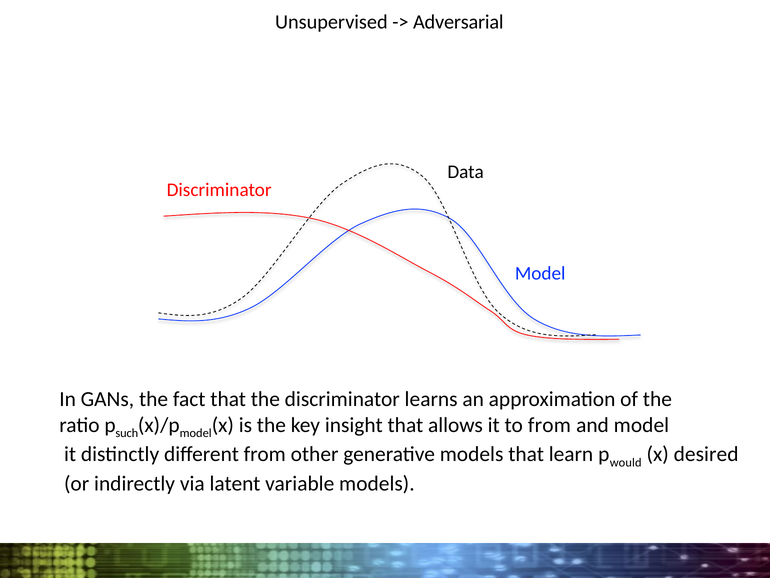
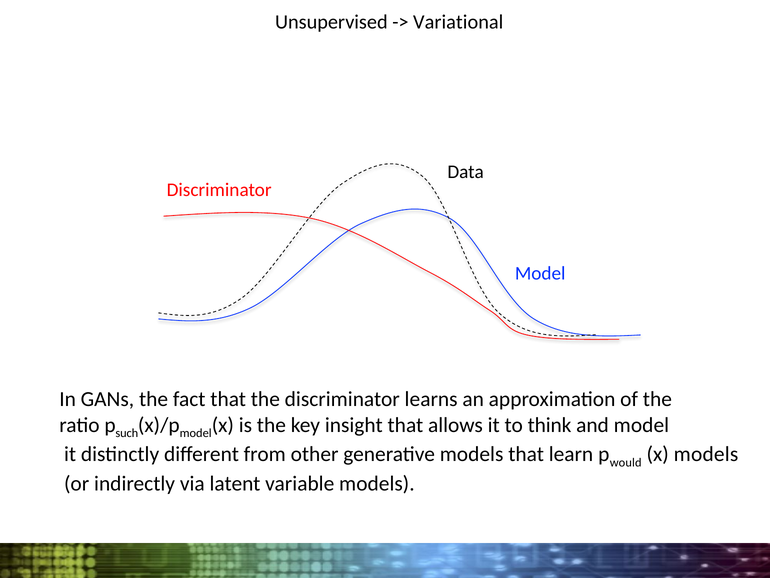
Adversarial: Adversarial -> Variational
to from: from -> think
x desired: desired -> models
